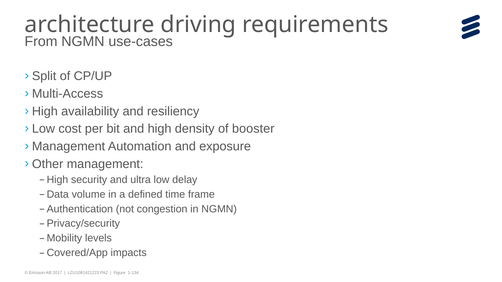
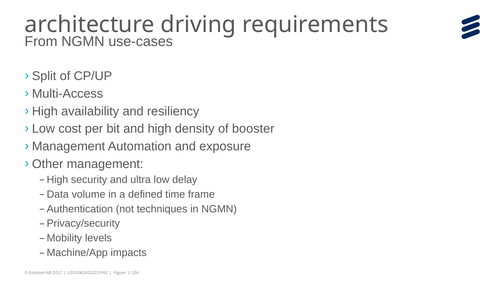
congestion: congestion -> techniques
Covered/App: Covered/App -> Machine/App
